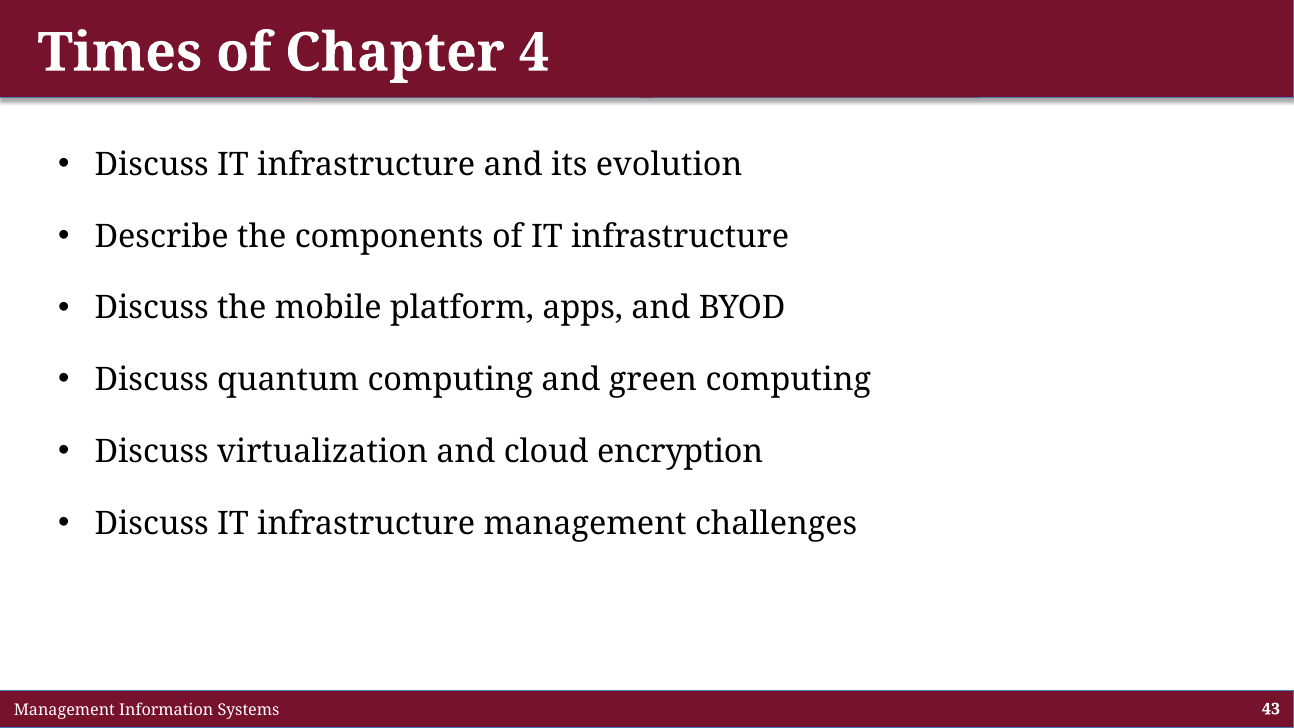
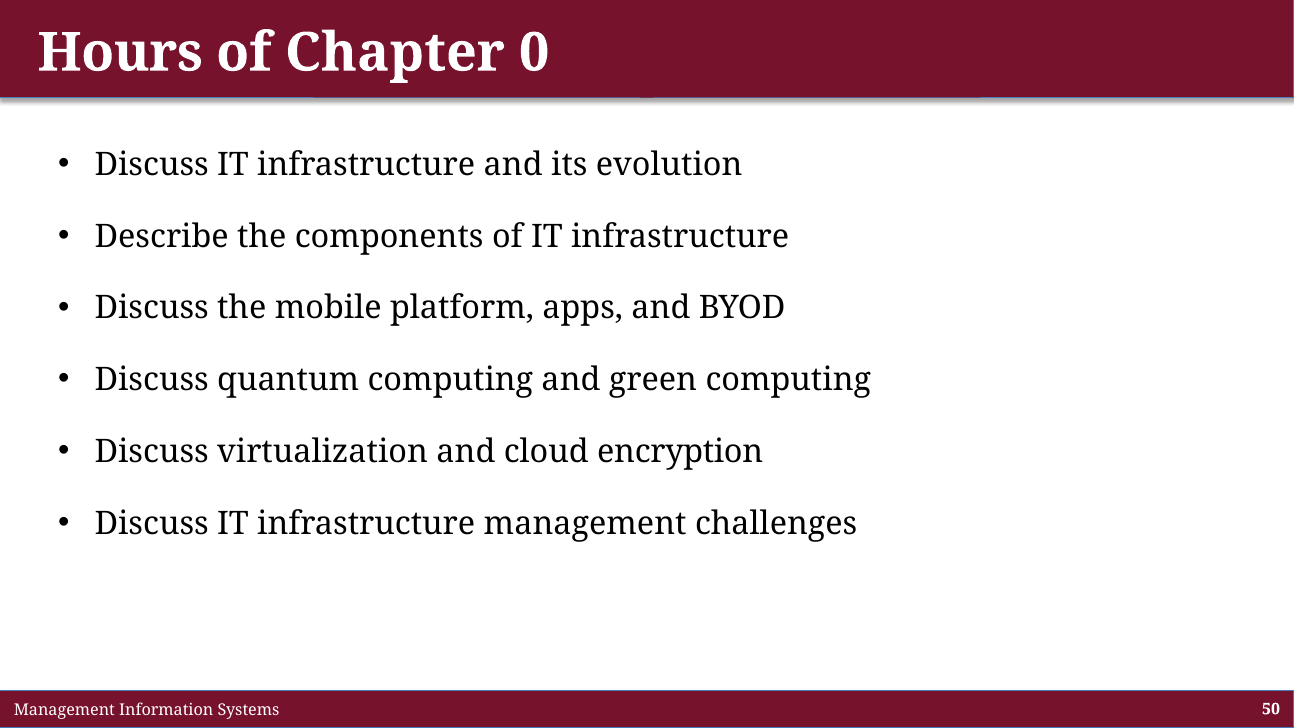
Times: Times -> Hours
4: 4 -> 0
43: 43 -> 50
